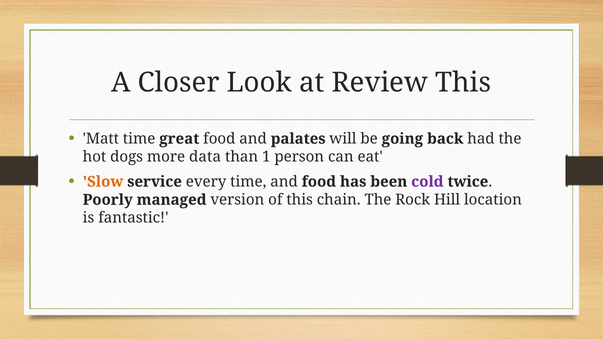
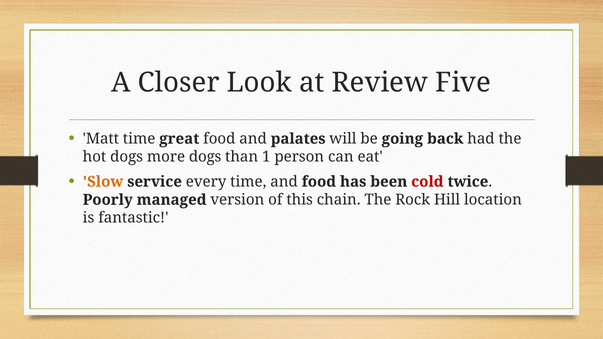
Review This: This -> Five
more data: data -> dogs
cold colour: purple -> red
